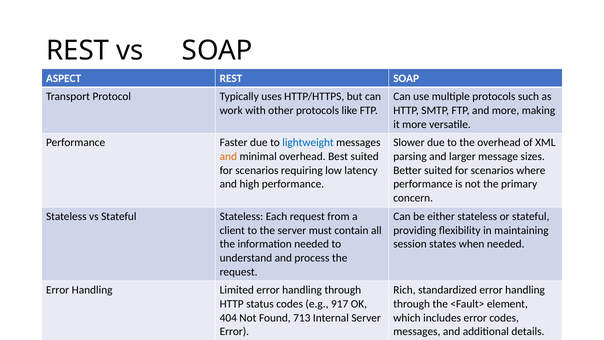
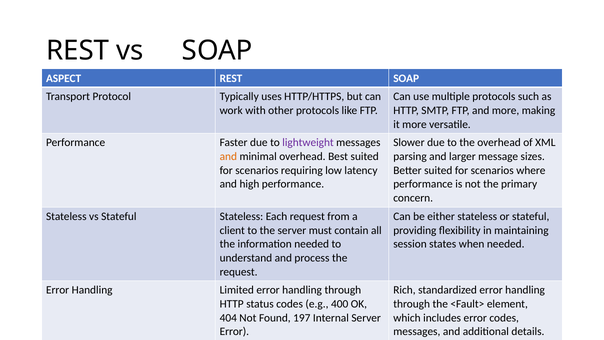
lightweight colour: blue -> purple
917: 917 -> 400
713: 713 -> 197
